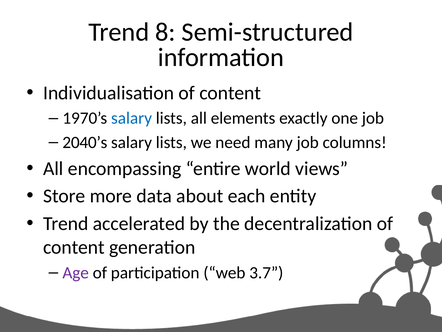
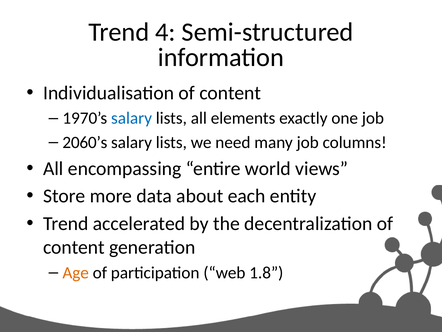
8: 8 -> 4
2040’s: 2040’s -> 2060’s
Age colour: purple -> orange
3.7: 3.7 -> 1.8
